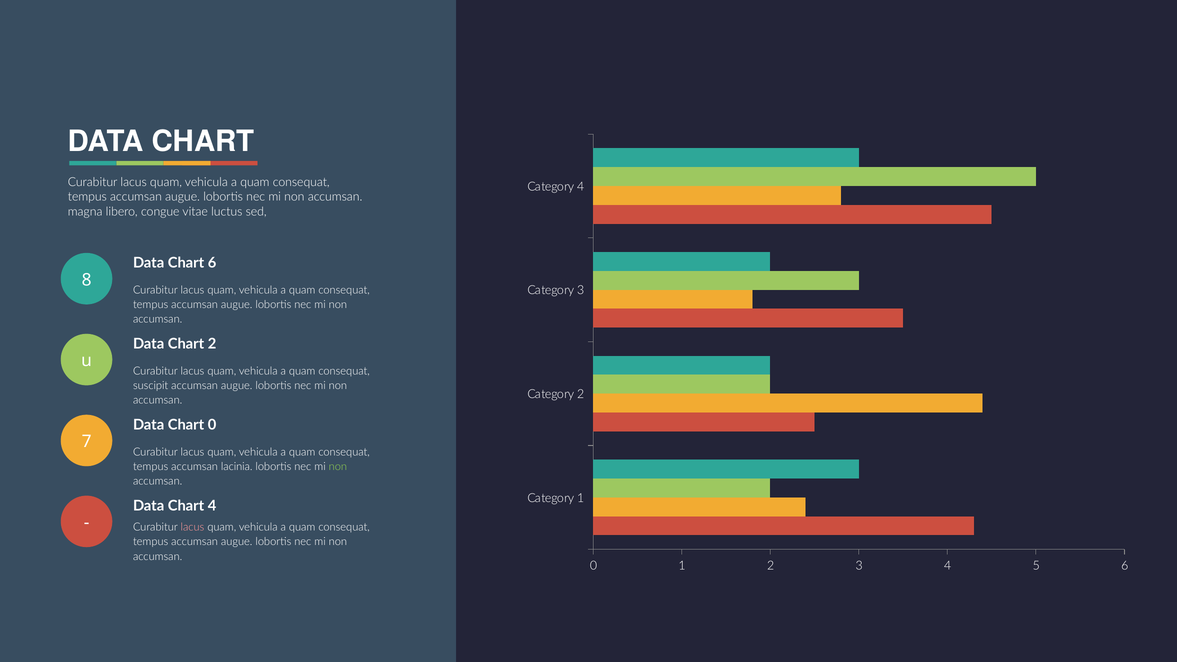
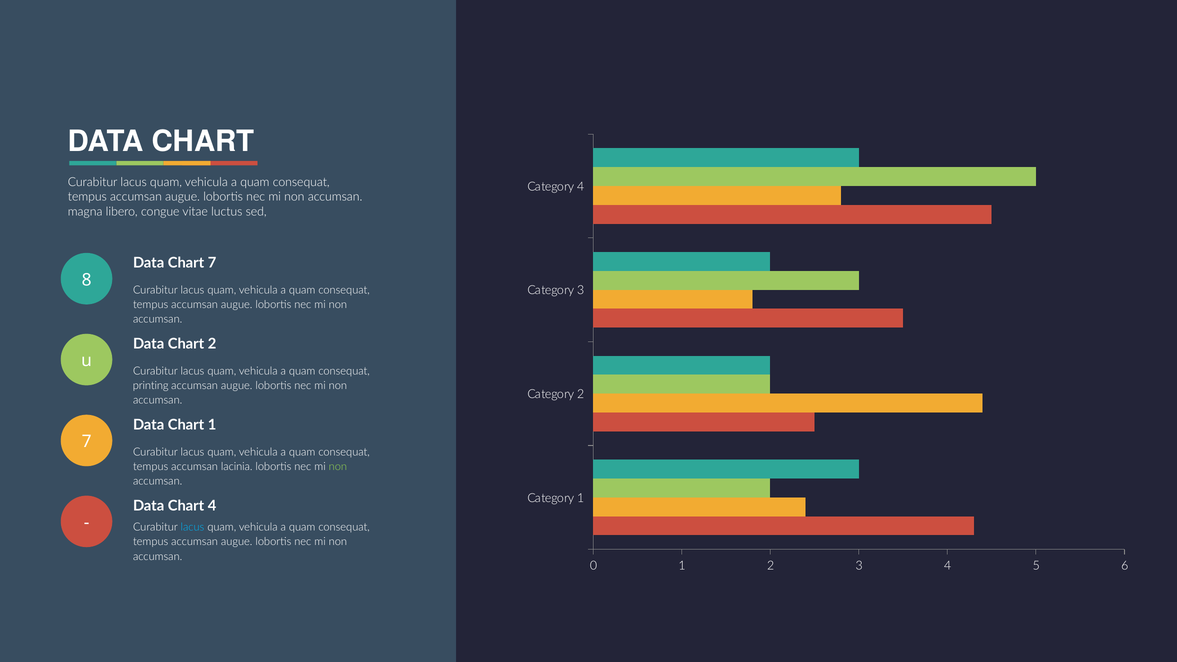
Chart 6: 6 -> 7
suscipit: suscipit -> printing
Chart 0: 0 -> 1
lacus at (192, 527) colour: pink -> light blue
